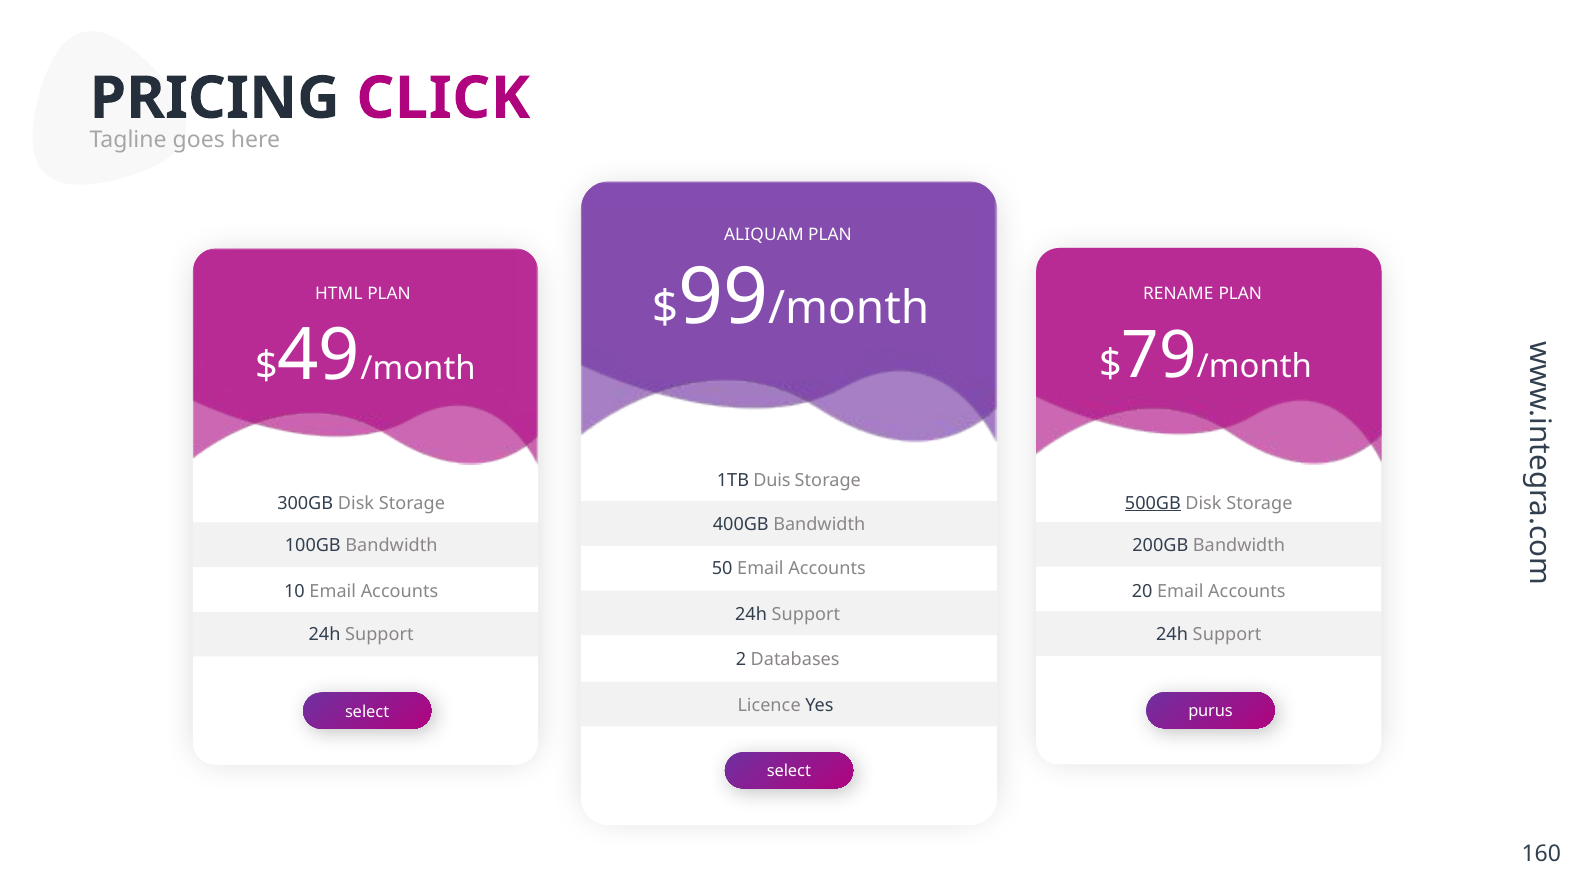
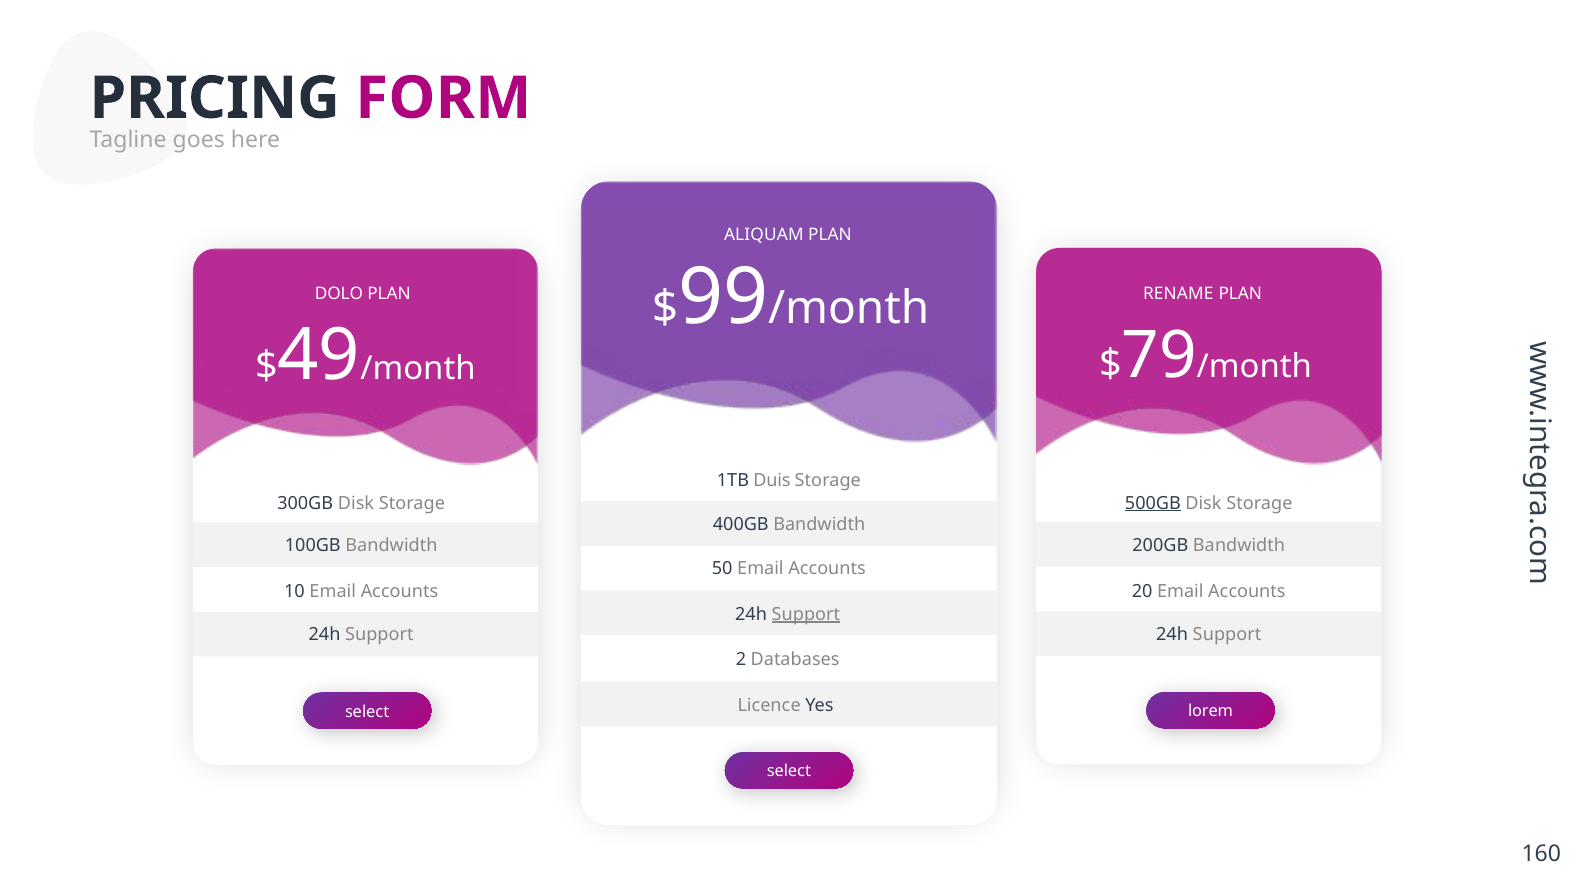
CLICK: CLICK -> FORM
HTML: HTML -> DOLO
Support at (806, 614) underline: none -> present
purus: purus -> lorem
